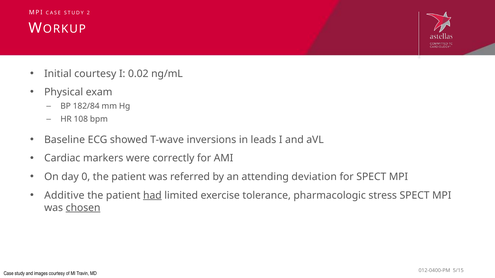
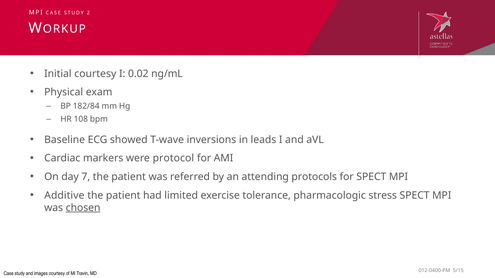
correctly: correctly -> protocol
0: 0 -> 7
deviation: deviation -> protocols
had underline: present -> none
